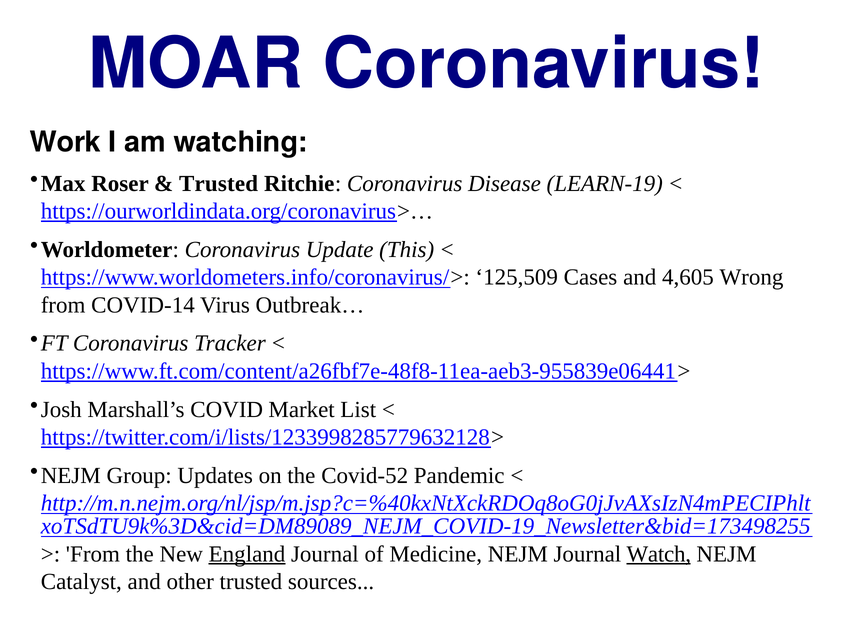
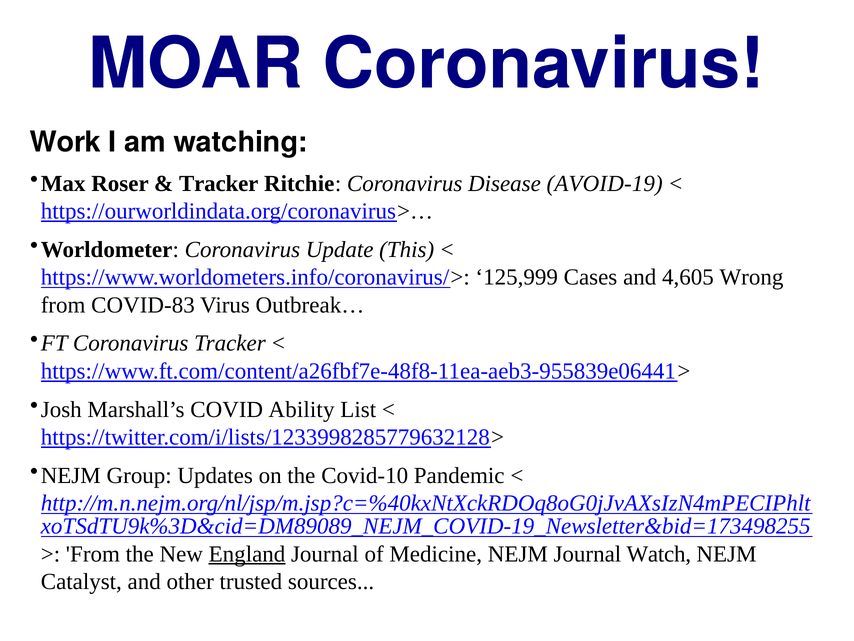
Trusted at (219, 183): Trusted -> Tracker
LEARN-19: LEARN-19 -> AVOID-19
125,509: 125,509 -> 125,999
COVID-14: COVID-14 -> COVID-83
Market: Market -> Ability
Covid-52: Covid-52 -> Covid-10
Watch underline: present -> none
